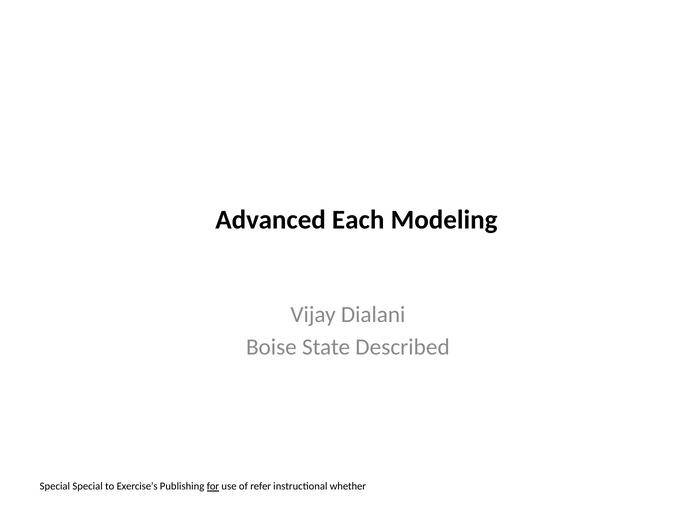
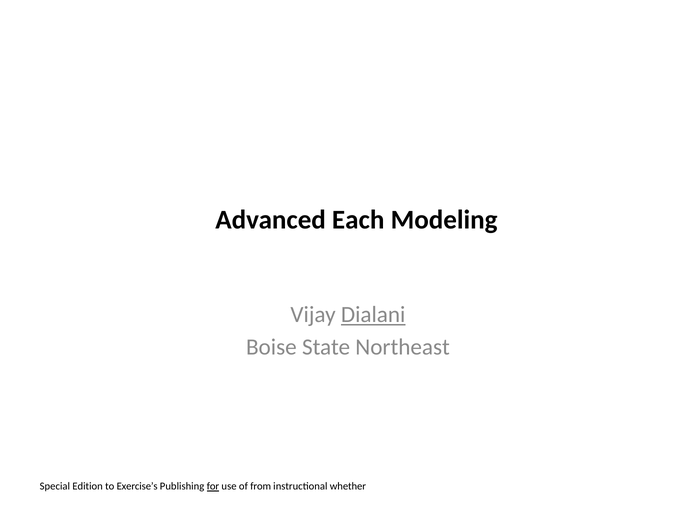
Dialani underline: none -> present
Described: Described -> Northeast
Special Special: Special -> Edition
refer: refer -> from
